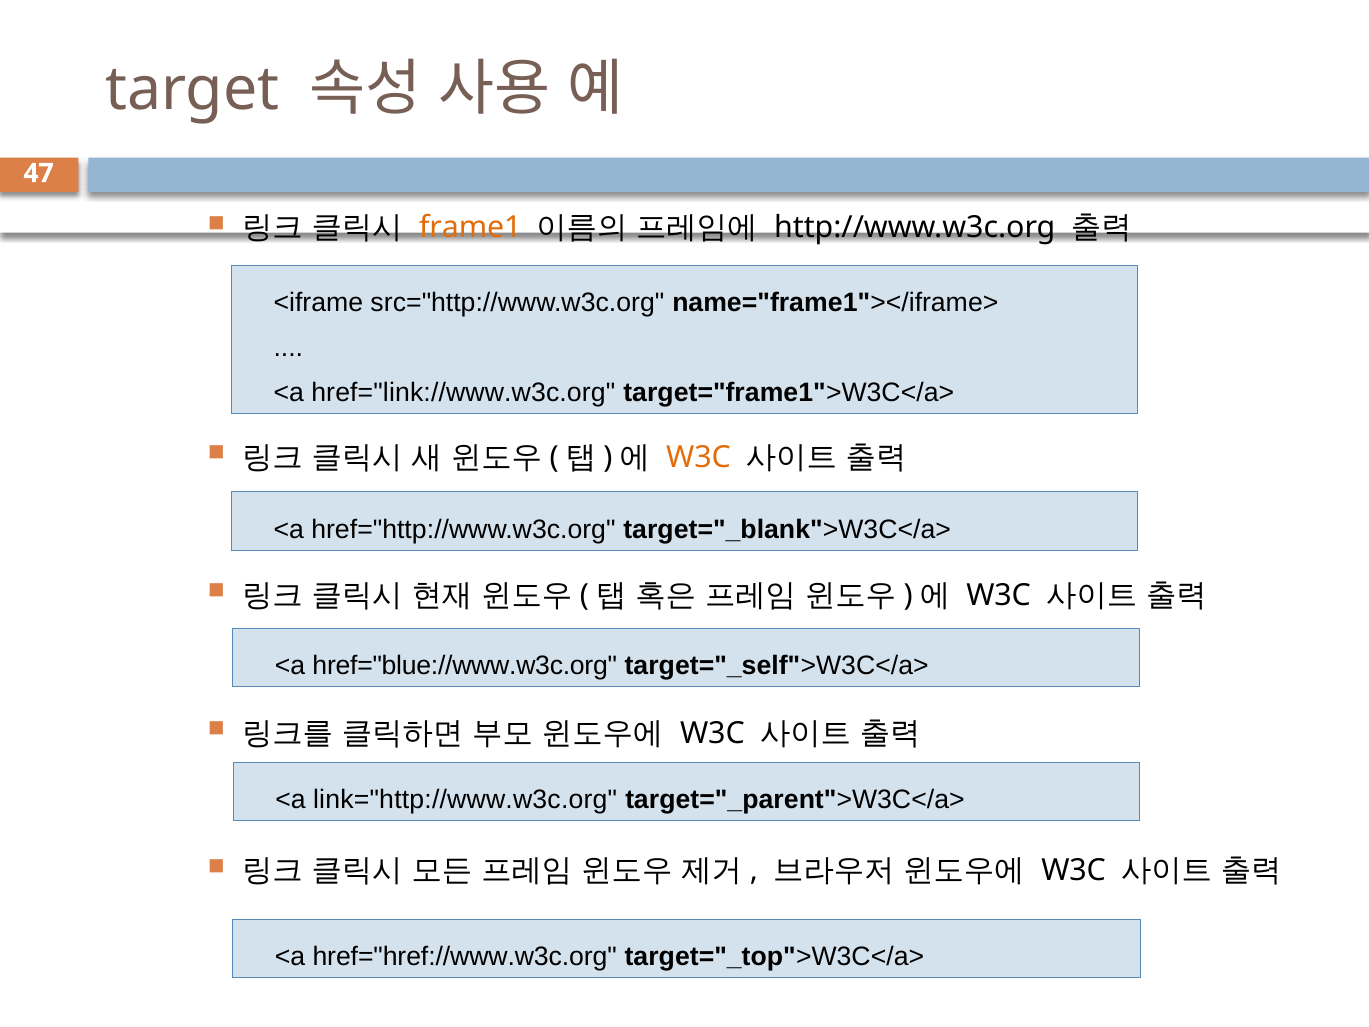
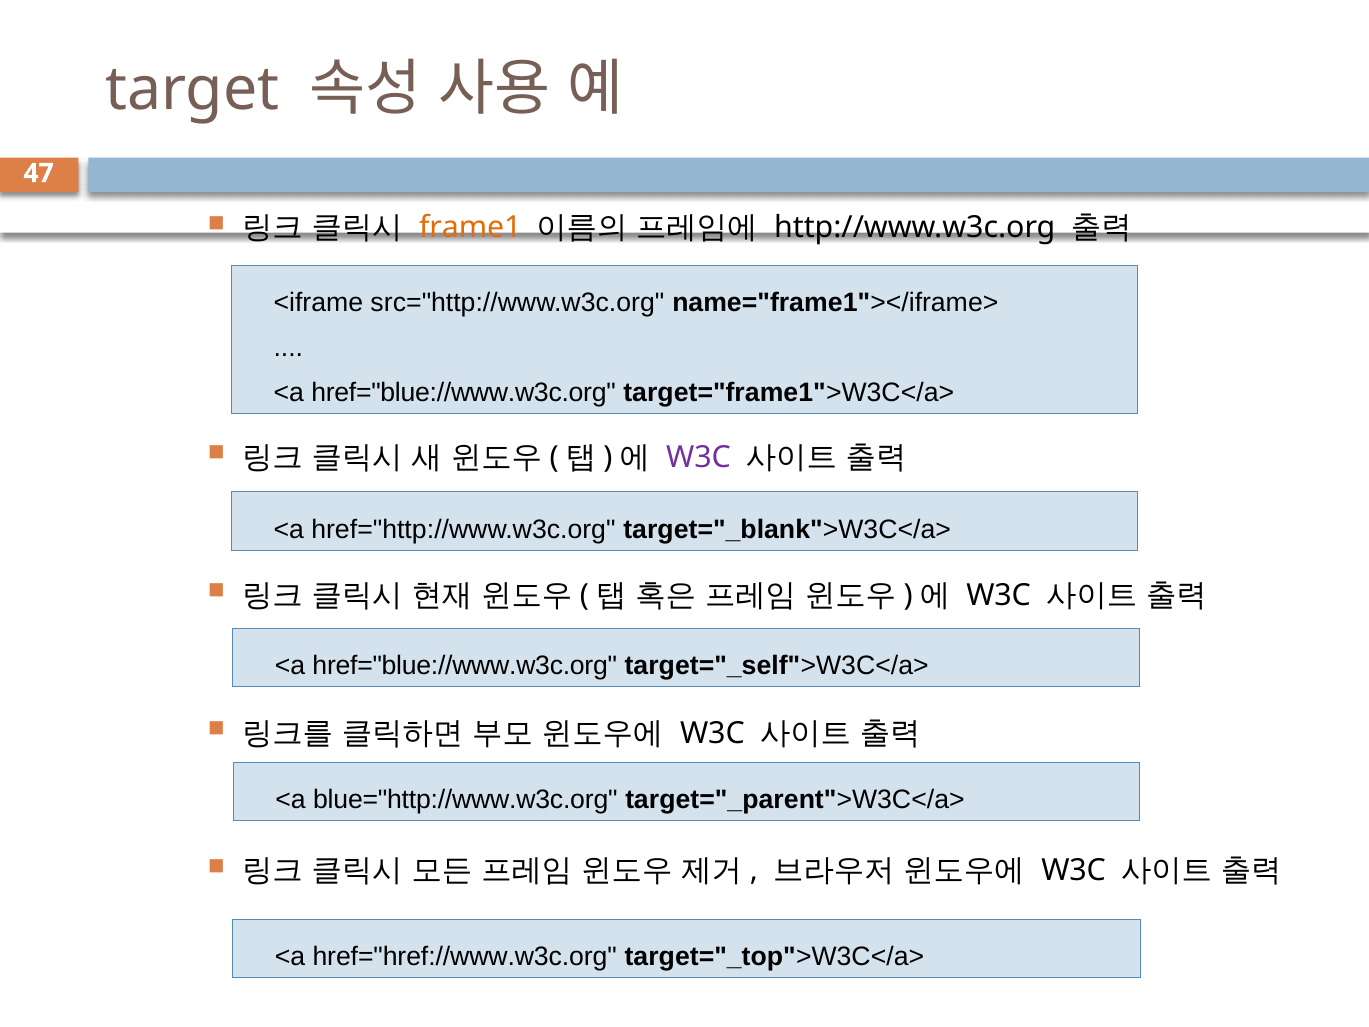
href="link://www.w3c.org at (463, 392): href="link://www.w3c.org -> href="blue://www.w3c.org
W3C at (698, 457) colour: orange -> purple
link="http://www.w3c.org: link="http://www.w3c.org -> blue="http://www.w3c.org
